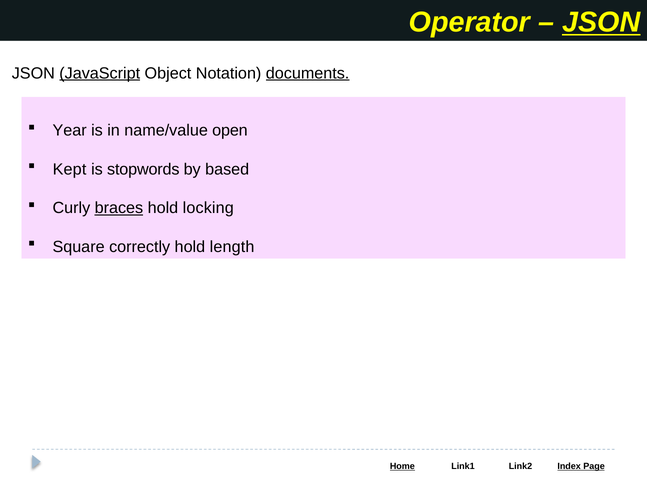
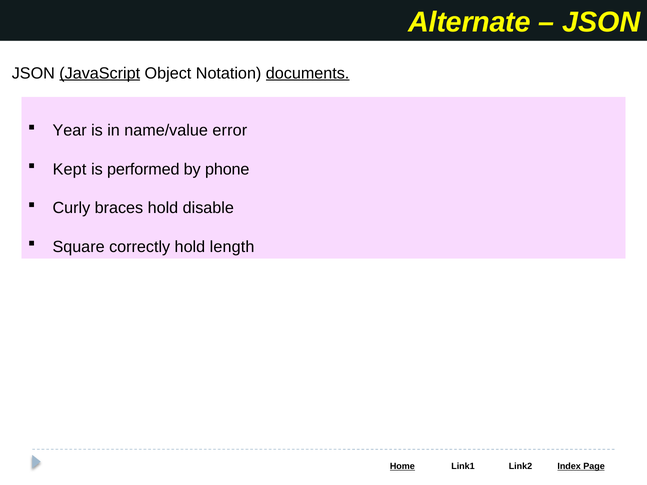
Operator: Operator -> Alternate
JSON at (601, 22) underline: present -> none
open: open -> error
stopwords: stopwords -> performed
based: based -> phone
braces underline: present -> none
locking: locking -> disable
